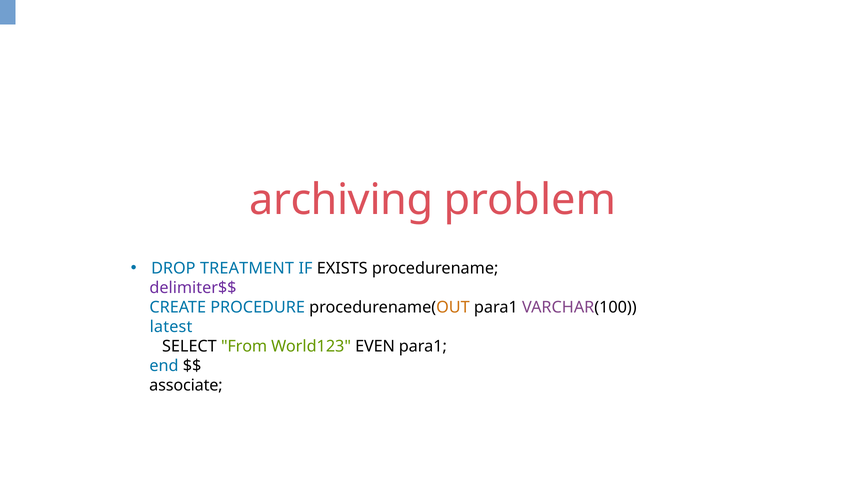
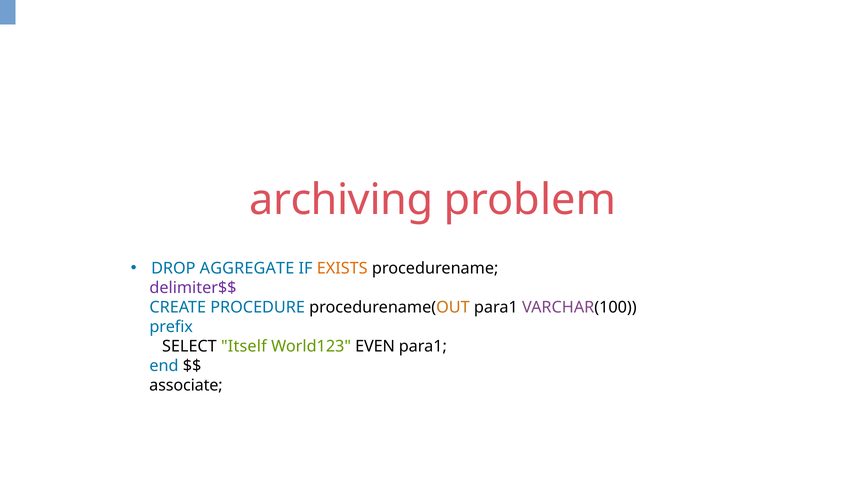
TREATMENT: TREATMENT -> AGGREGATE
EXISTS colour: black -> orange
latest: latest -> prefix
From: From -> Itself
